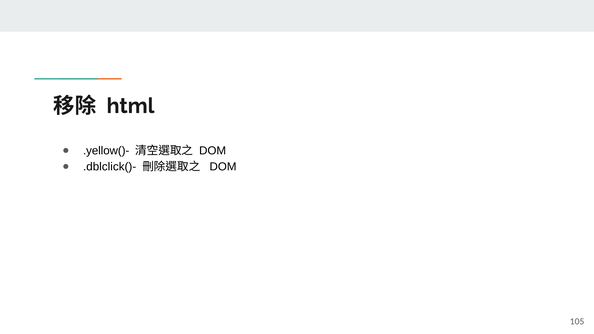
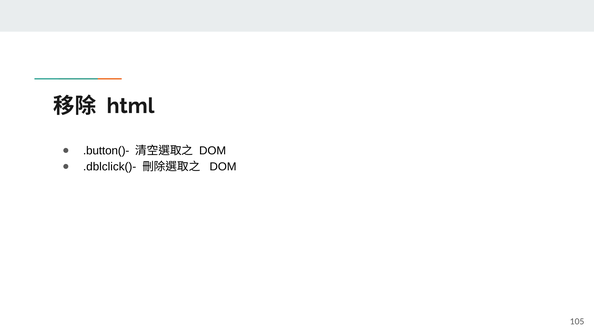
.yellow()-: .yellow()- -> .button()-
